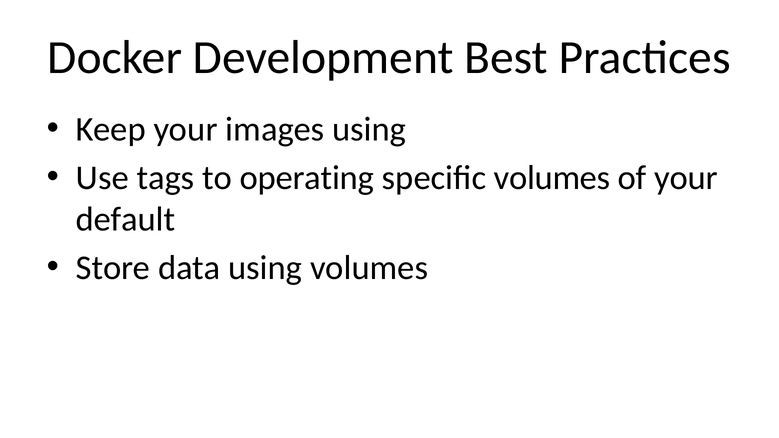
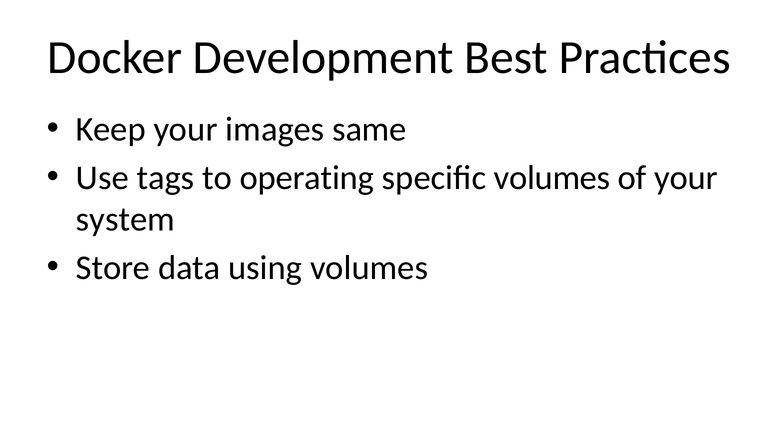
images using: using -> same
default: default -> system
